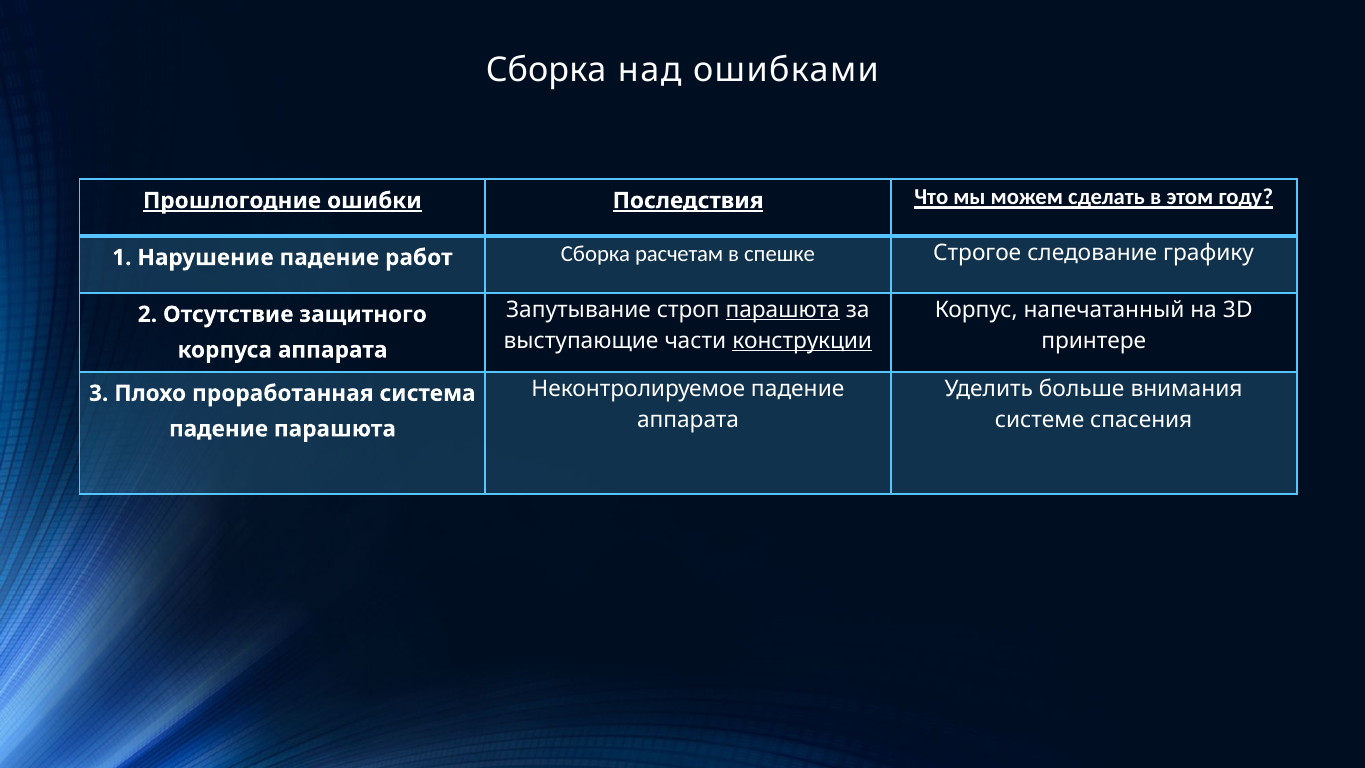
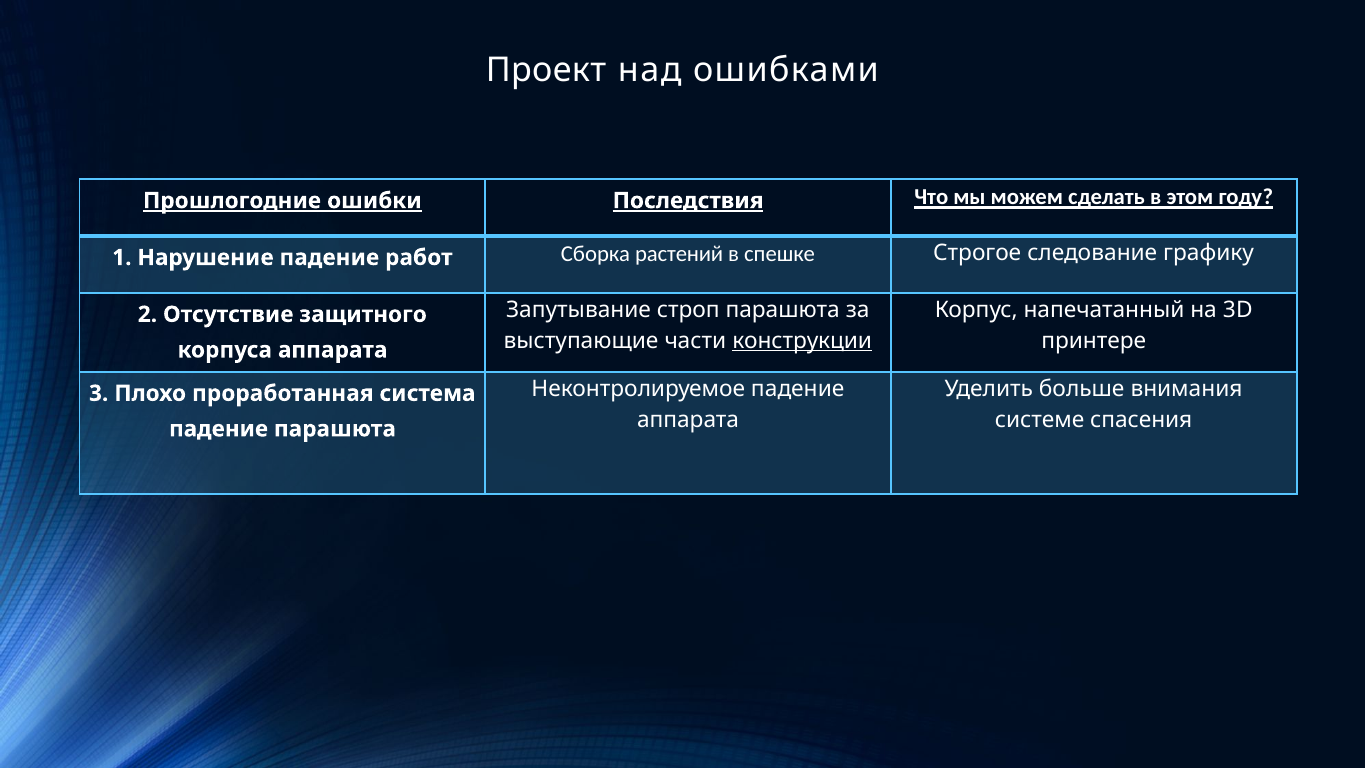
Сборка at (546, 70): Сборка -> Проект
расчетам: расчетам -> растений
парашюта at (783, 310) underline: present -> none
